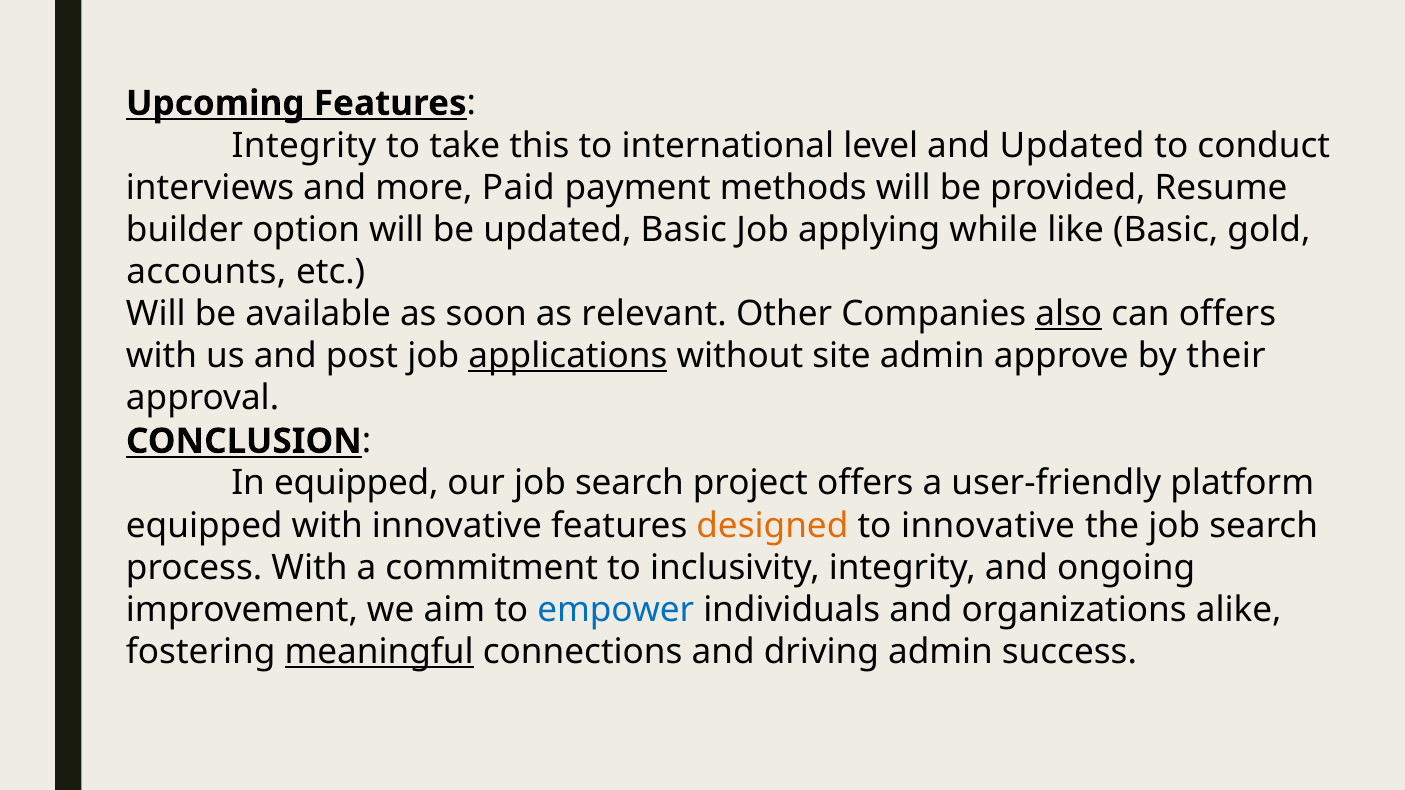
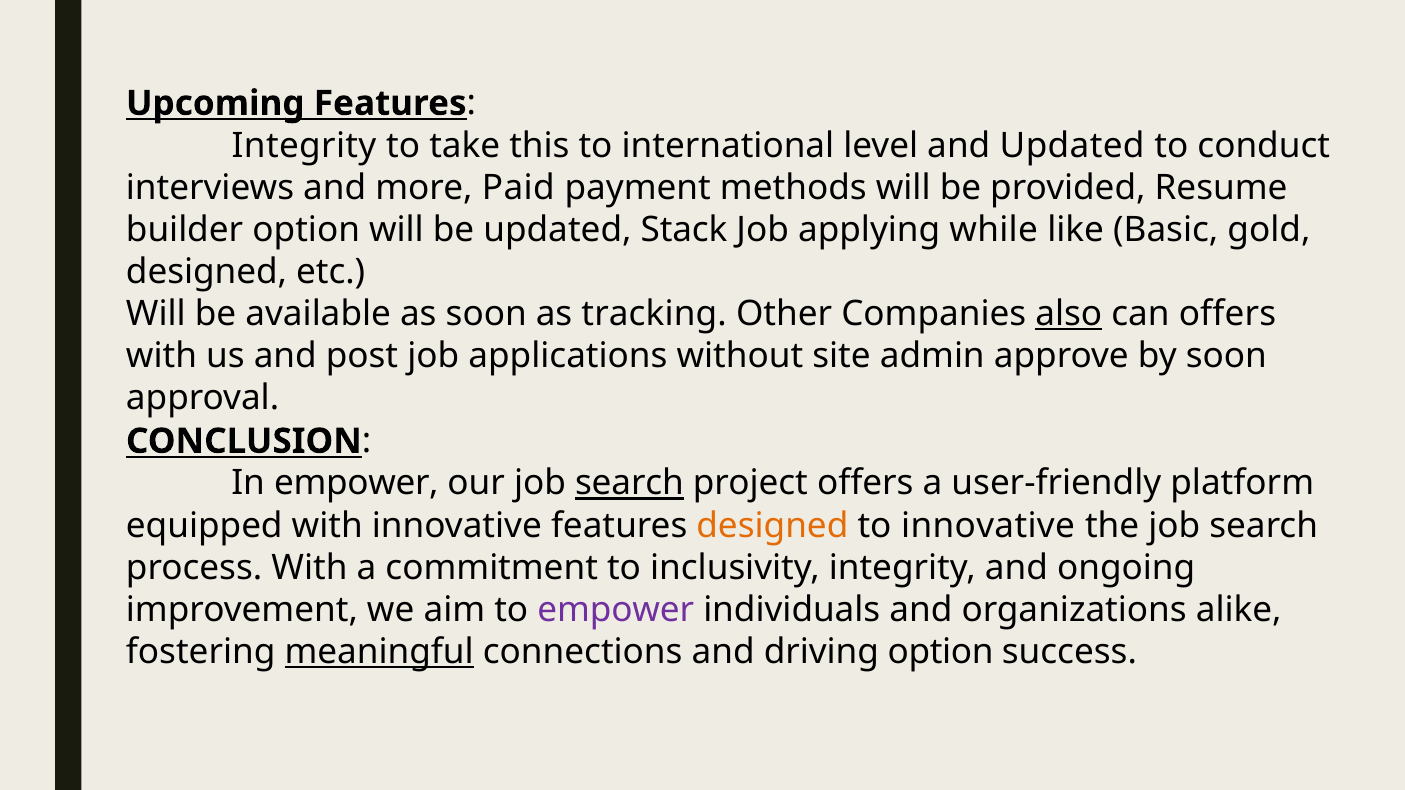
updated Basic: Basic -> Stack
accounts at (206, 272): accounts -> designed
relevant: relevant -> tracking
applications underline: present -> none
by their: their -> soon
In equipped: equipped -> empower
search at (629, 484) underline: none -> present
empower at (616, 610) colour: blue -> purple
driving admin: admin -> option
